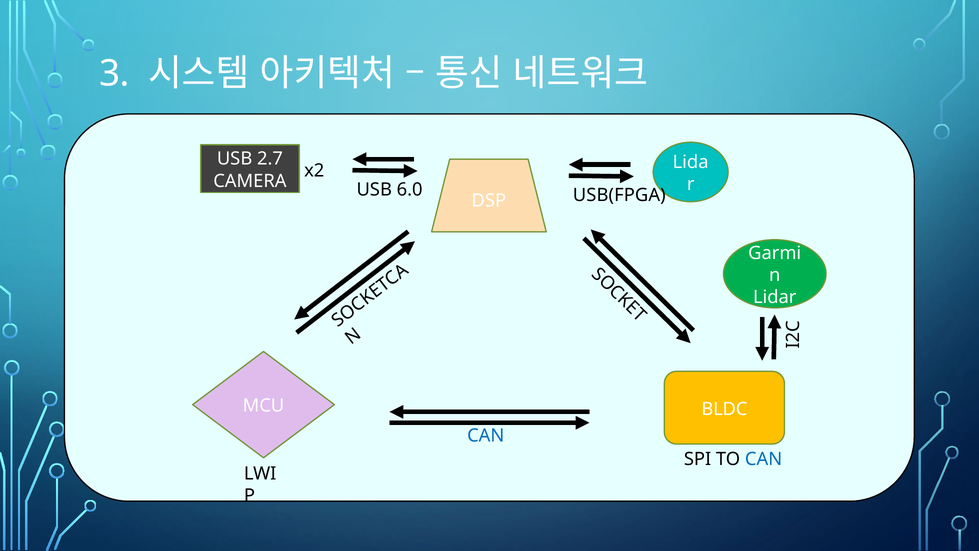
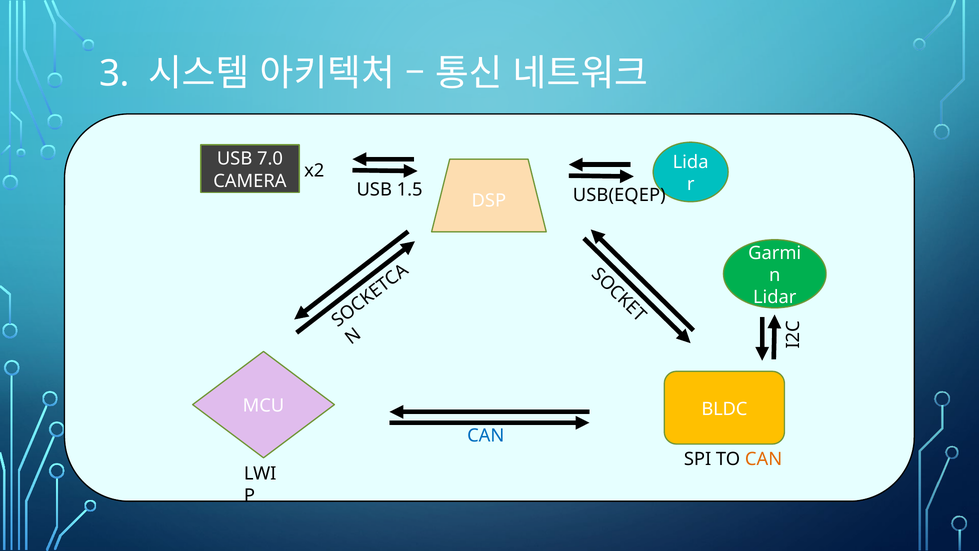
2.7: 2.7 -> 7.0
6.0: 6.0 -> 1.5
USB(FPGA: USB(FPGA -> USB(EQEP
CAN at (764, 459) colour: blue -> orange
